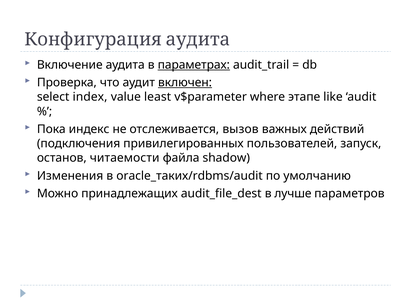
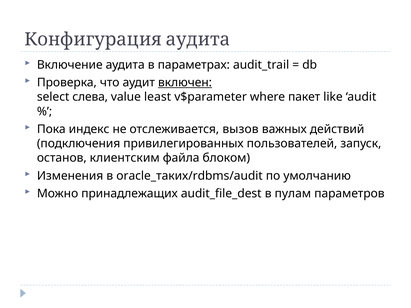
параметрах underline: present -> none
index: index -> слева
этапе: этапе -> пакет
читаемости: читаемости -> клиентским
shadow: shadow -> блоком
лучше: лучше -> пулам
